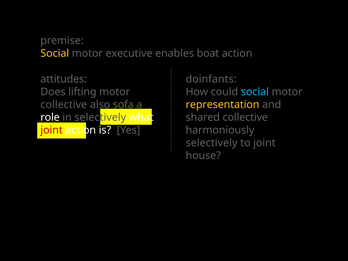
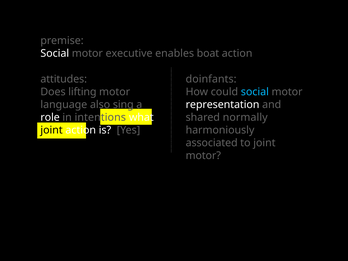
Social at (55, 53) colour: yellow -> white
collective at (64, 105): collective -> language
sofa: sofa -> sing
representation colour: yellow -> white
in selectively: selectively -> intentions
shared collective: collective -> normally
joint at (52, 130) colour: red -> black
selectively at (212, 143): selectively -> associated
house at (203, 156): house -> motor
